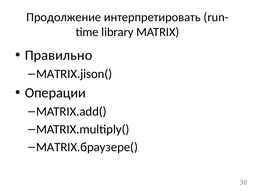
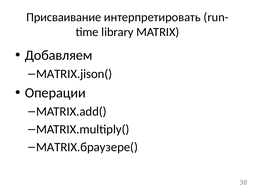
Продолжение: Продолжение -> Присваивание
Правильно: Правильно -> Добавляем
